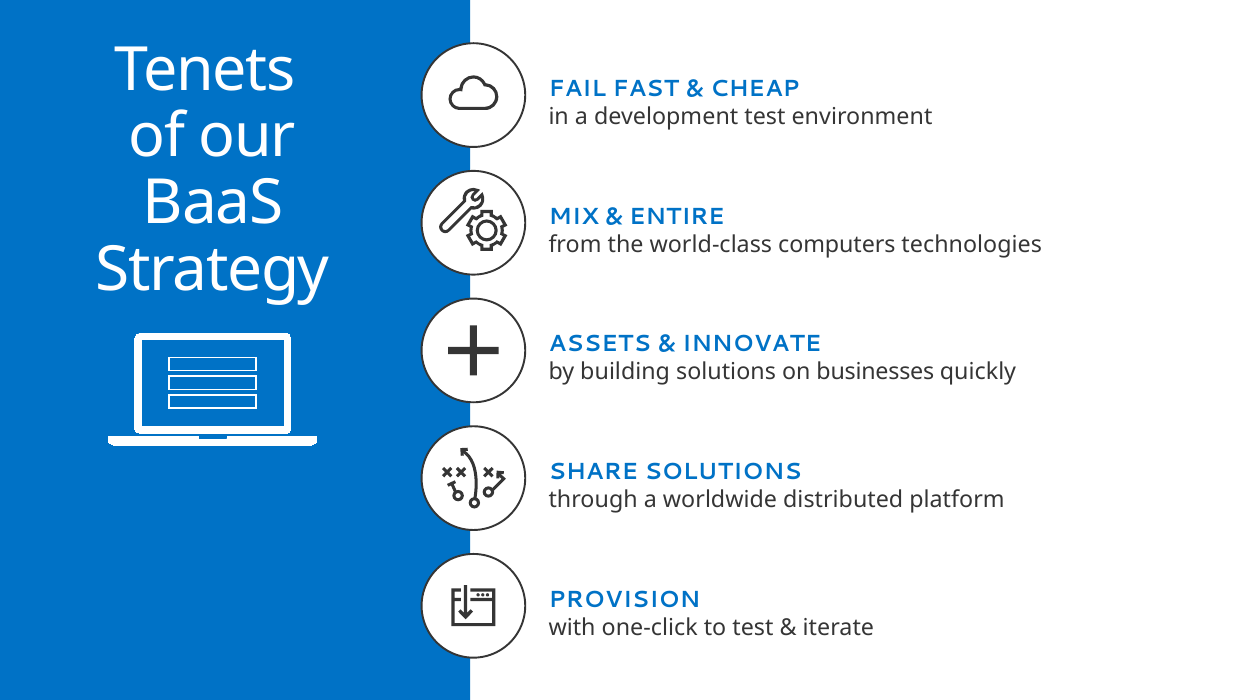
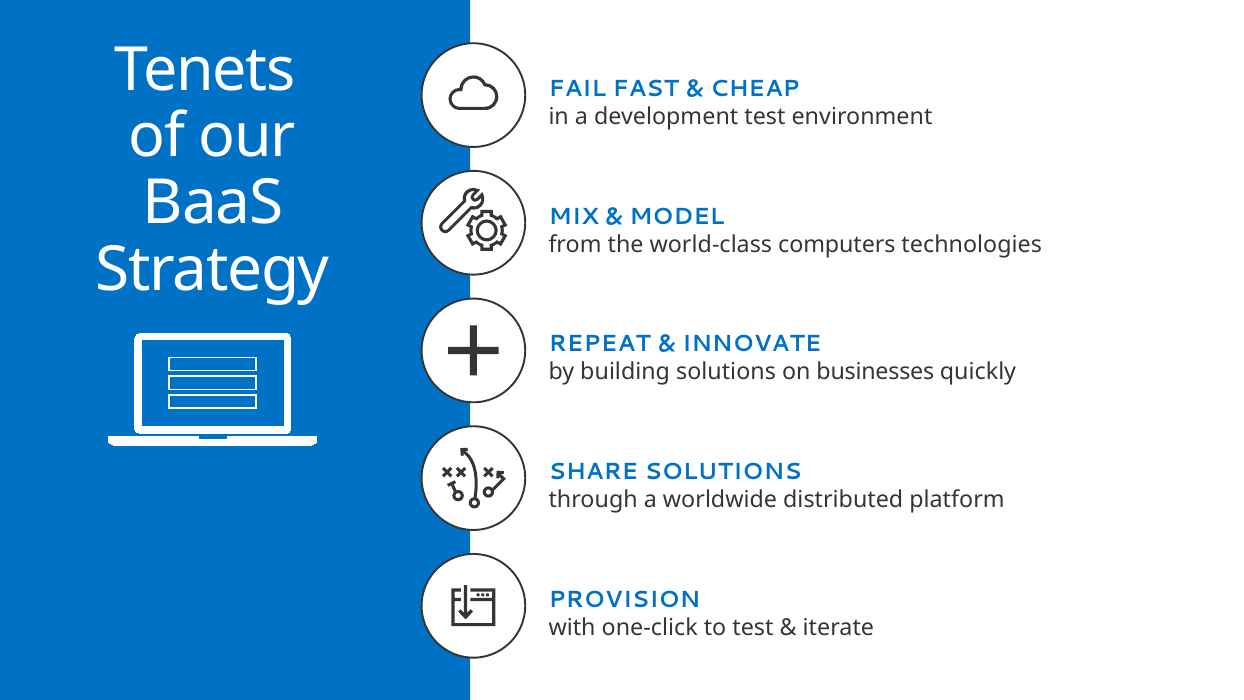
ENTIRE: ENTIRE -> MODEL
ASSETS: ASSETS -> REPEAT
